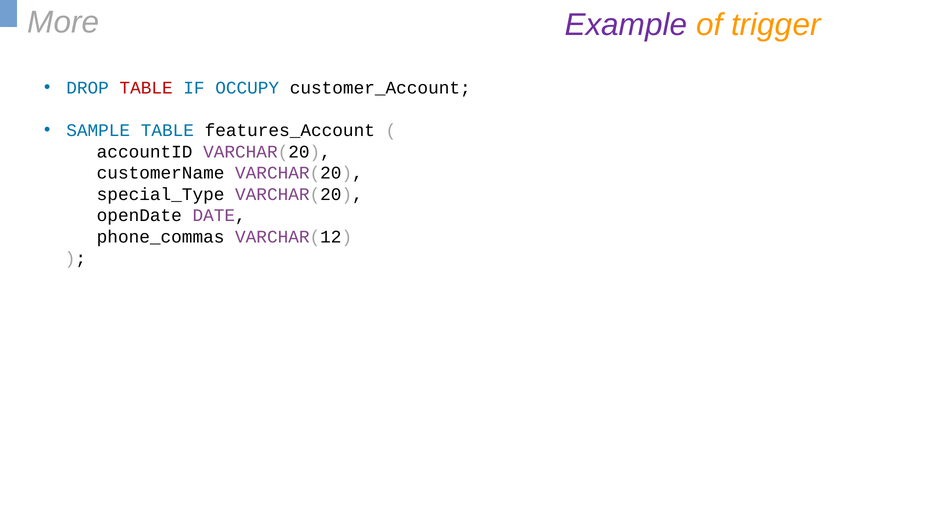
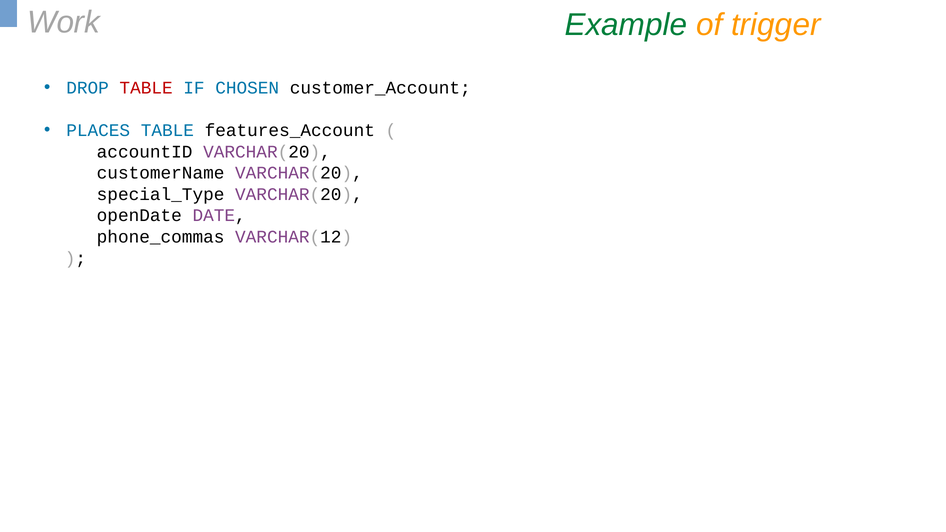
More: More -> Work
Example colour: purple -> green
OCCUPY: OCCUPY -> CHOSEN
SAMPLE: SAMPLE -> PLACES
